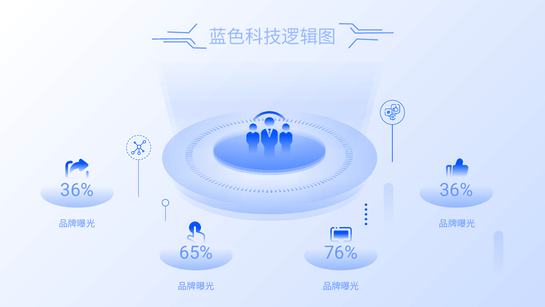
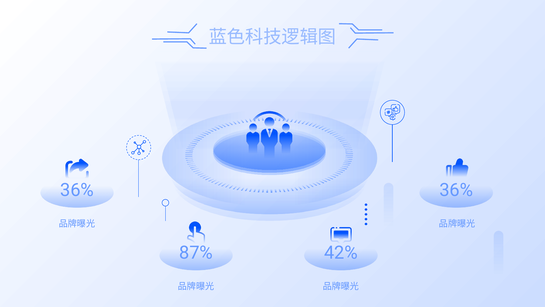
65%: 65% -> 87%
76%: 76% -> 42%
